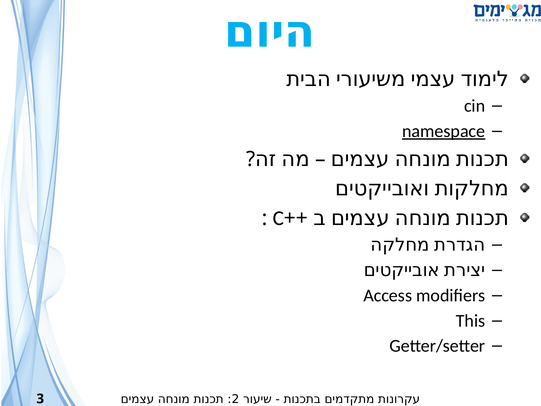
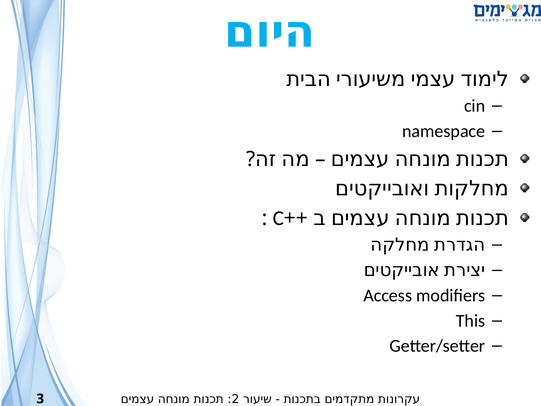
namespace underline: present -> none
